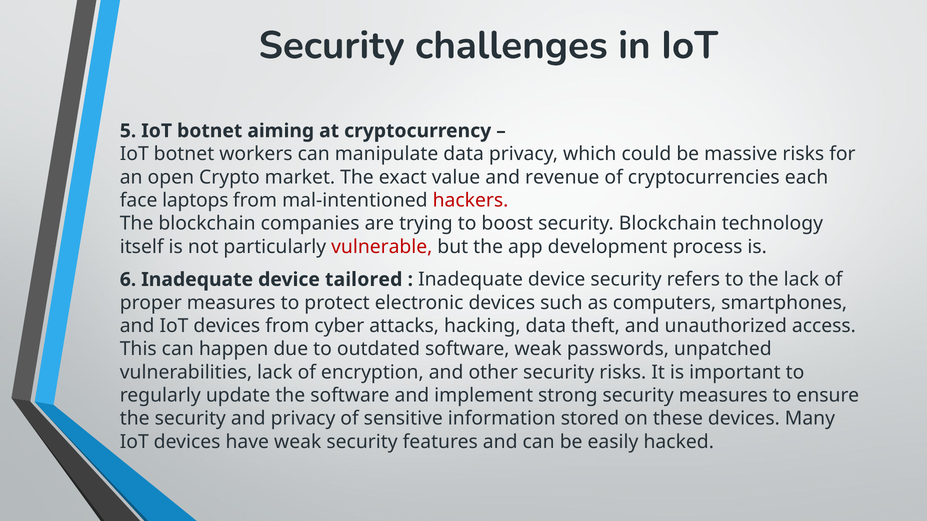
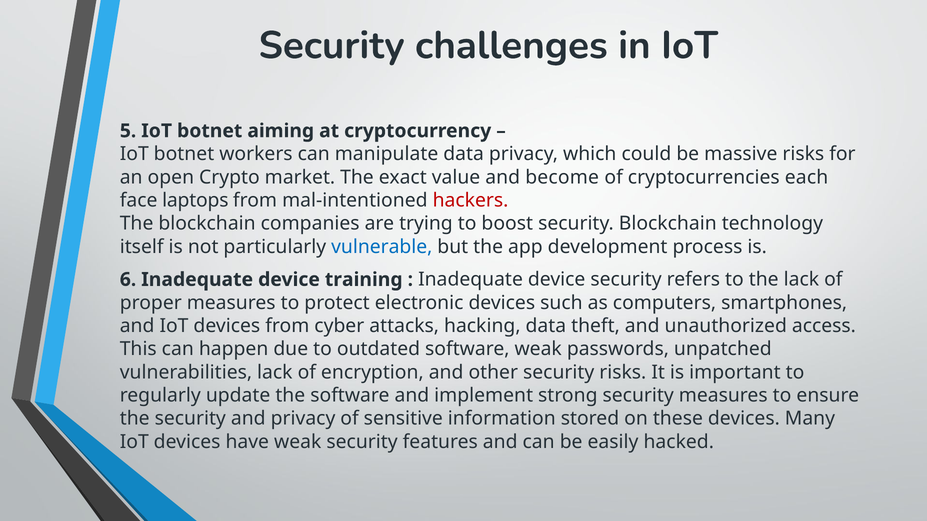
revenue: revenue -> become
vulnerable colour: red -> blue
tailored: tailored -> training
